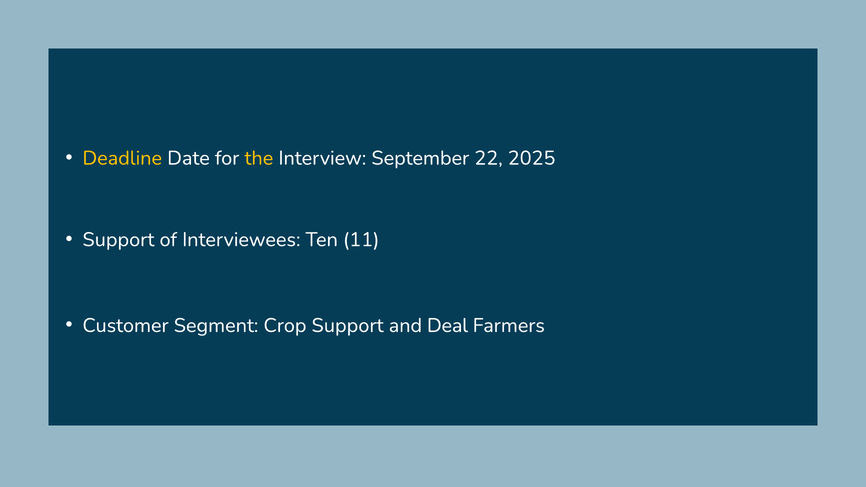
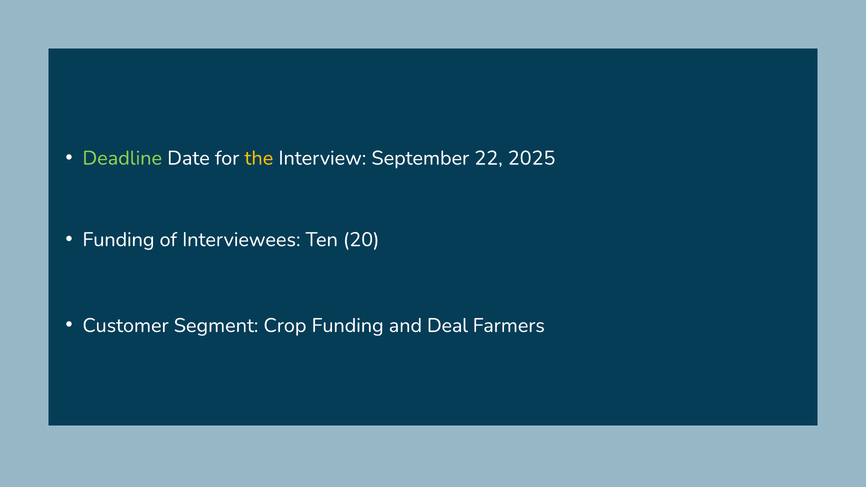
Deadline colour: yellow -> light green
Support at (118, 240): Support -> Funding
11: 11 -> 20
Crop Support: Support -> Funding
